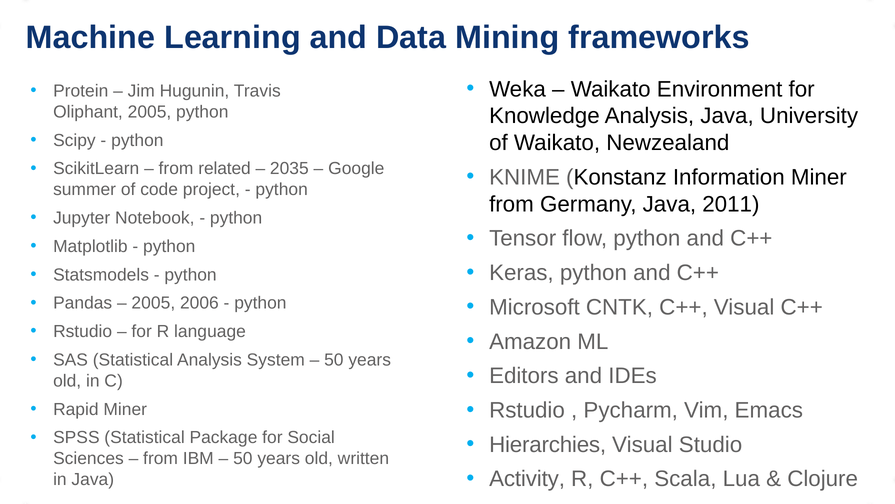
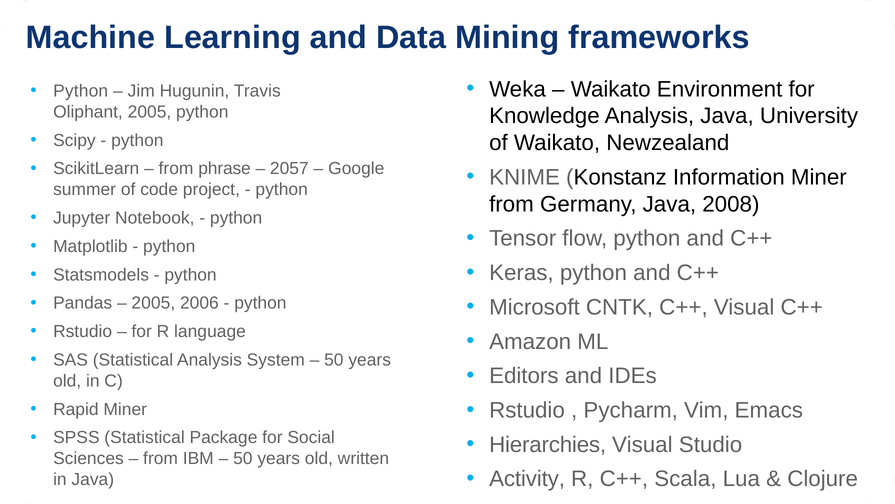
Protein at (81, 91): Protein -> Python
related: related -> phrase
2035: 2035 -> 2057
2011: 2011 -> 2008
